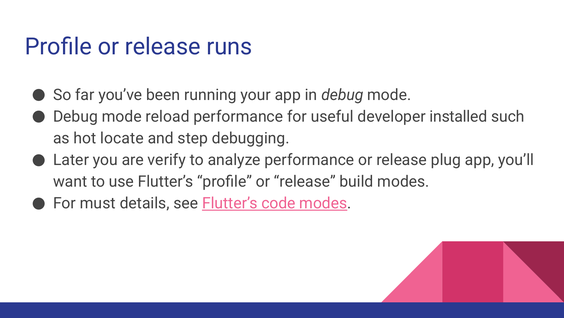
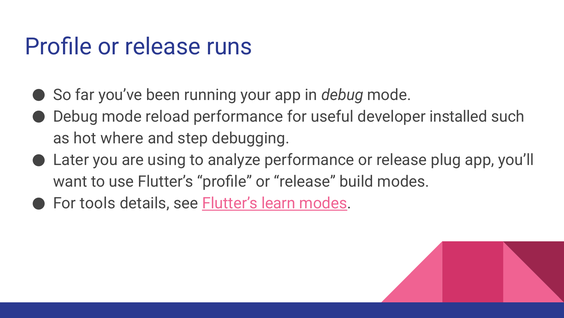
locate: locate -> where
verify: verify -> using
must: must -> tools
code: code -> learn
